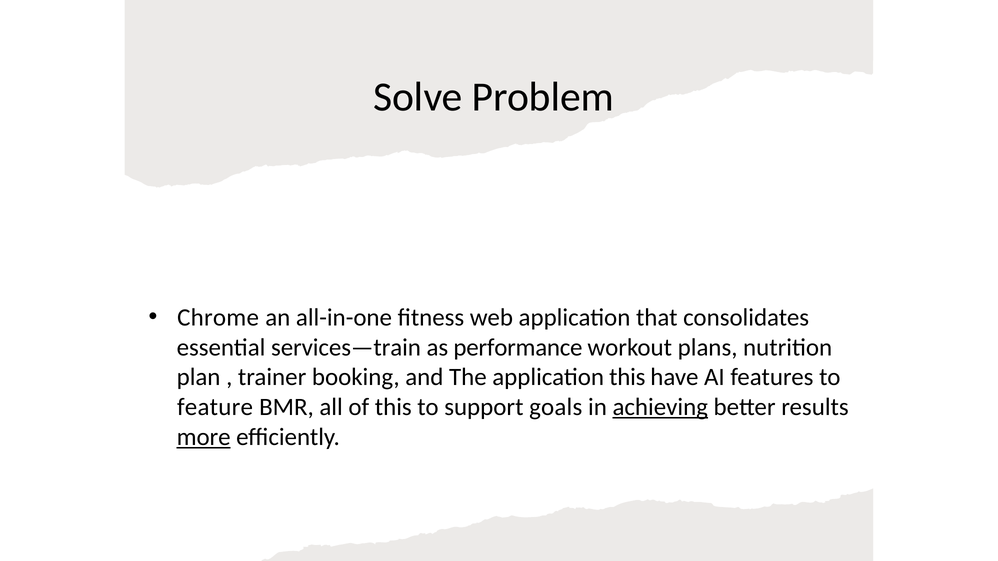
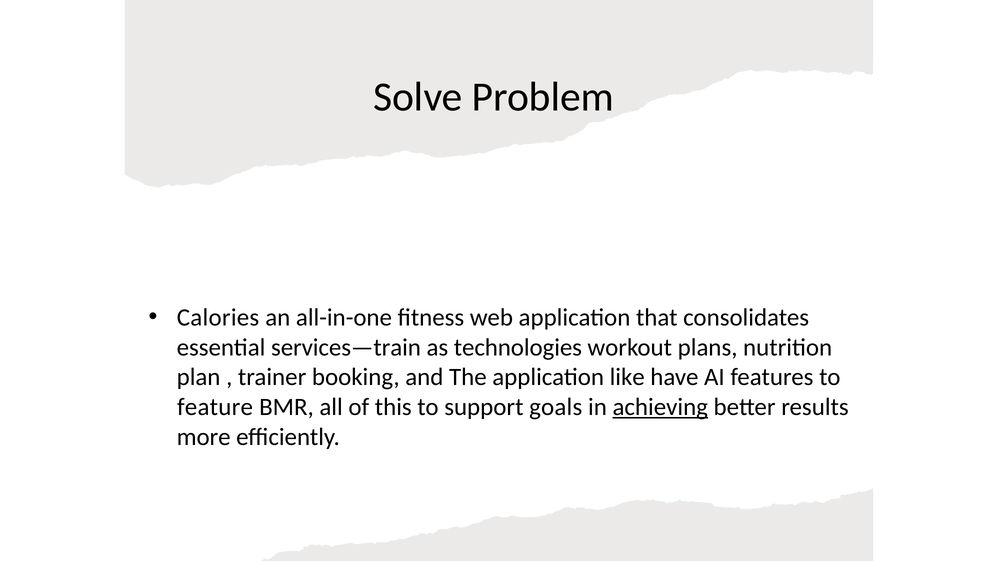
Chrome: Chrome -> Calories
performance: performance -> technologies
application this: this -> like
more underline: present -> none
